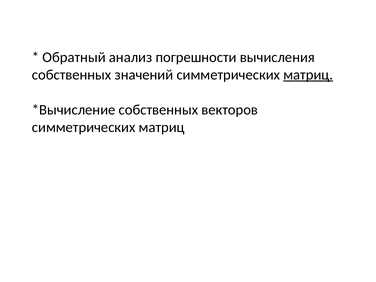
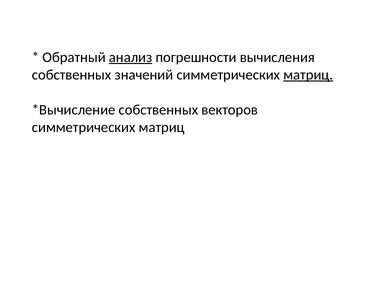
анализ underline: none -> present
